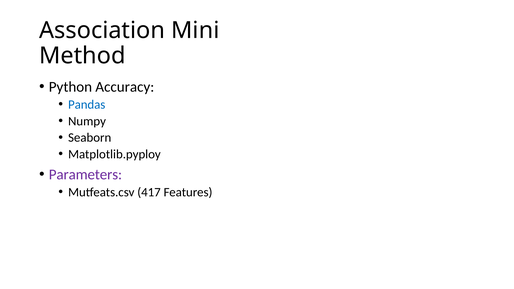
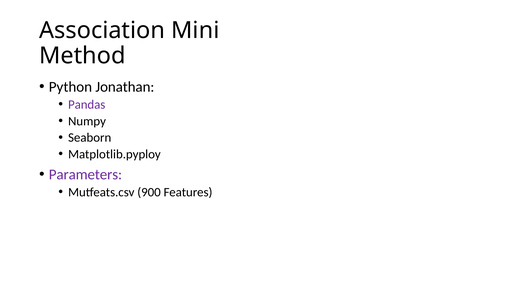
Accuracy: Accuracy -> Jonathan
Pandas colour: blue -> purple
417: 417 -> 900
